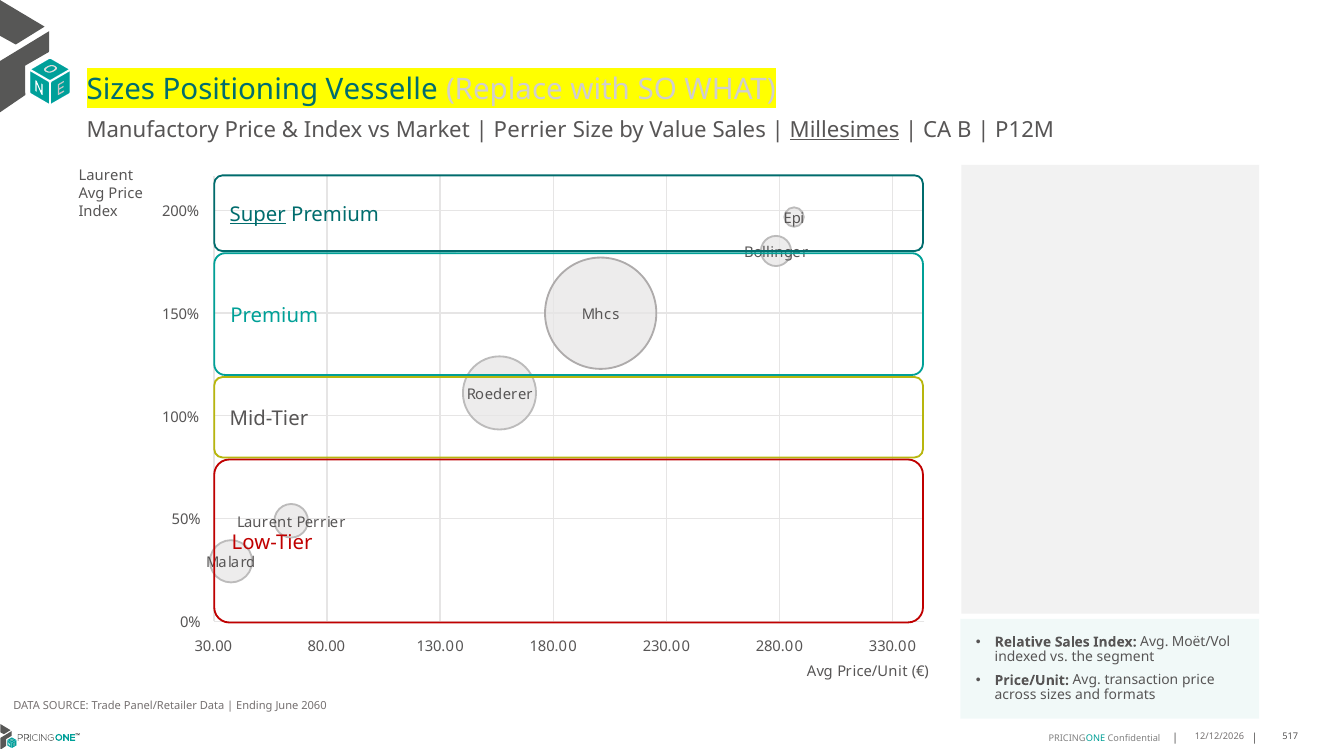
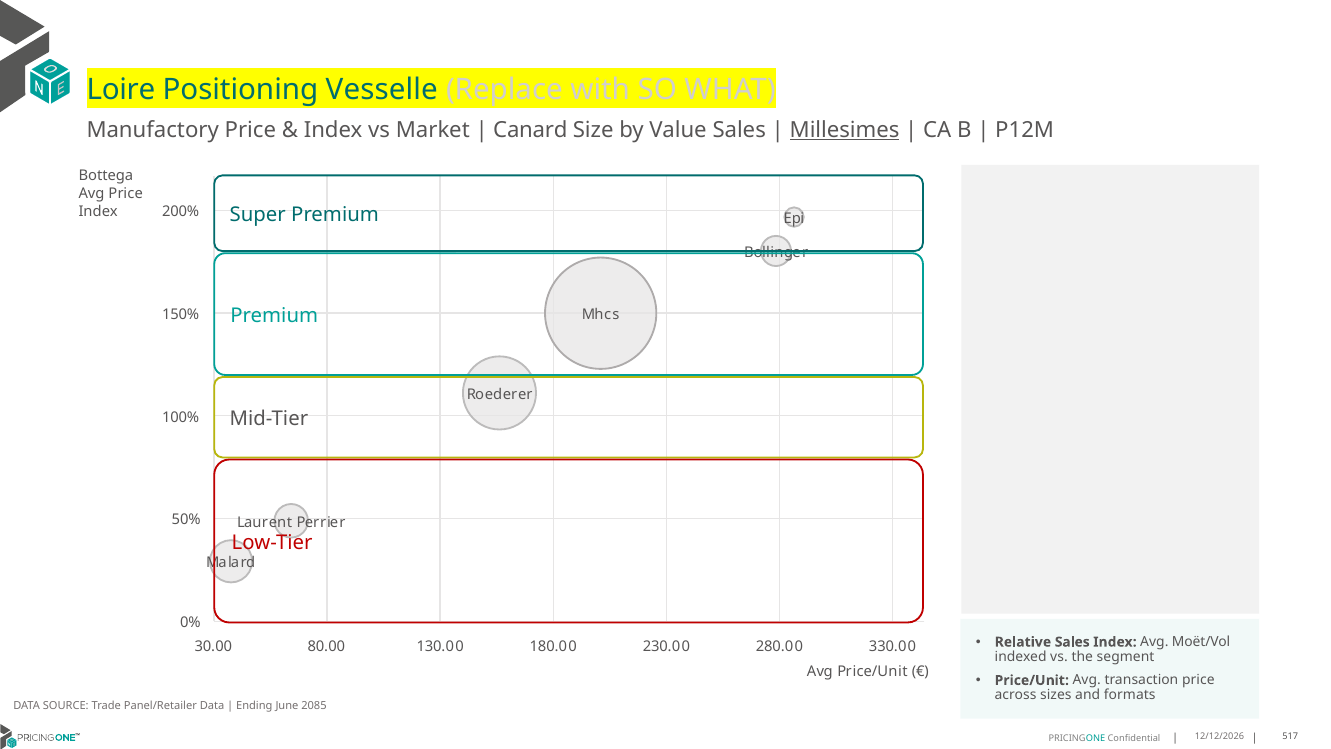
Sizes at (121, 89): Sizes -> Loire
Perrier at (530, 130): Perrier -> Canard
Laurent at (106, 176): Laurent -> Bottega
Super underline: present -> none
2060: 2060 -> 2085
